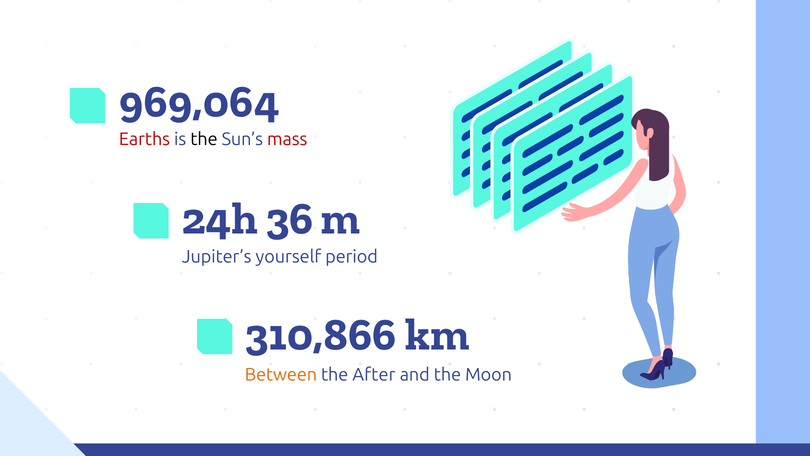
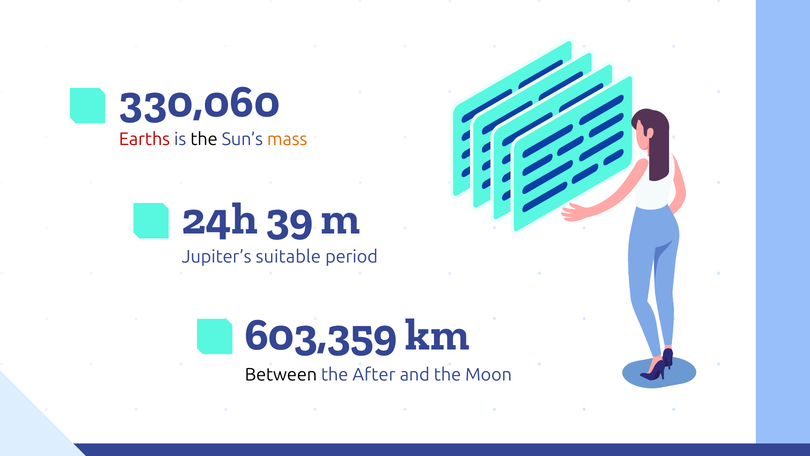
969,064: 969,064 -> 330,060
mass colour: red -> orange
36: 36 -> 39
yourself: yourself -> suitable
310,866: 310,866 -> 603,359
Between colour: orange -> black
